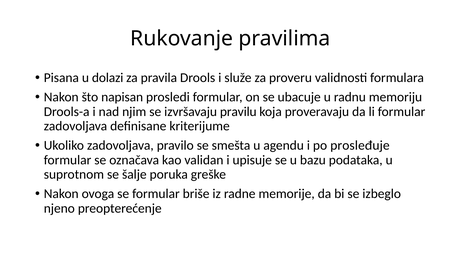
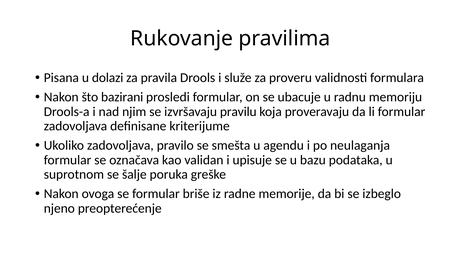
napisan: napisan -> bazirani
prosleđuje: prosleđuje -> neulaganja
